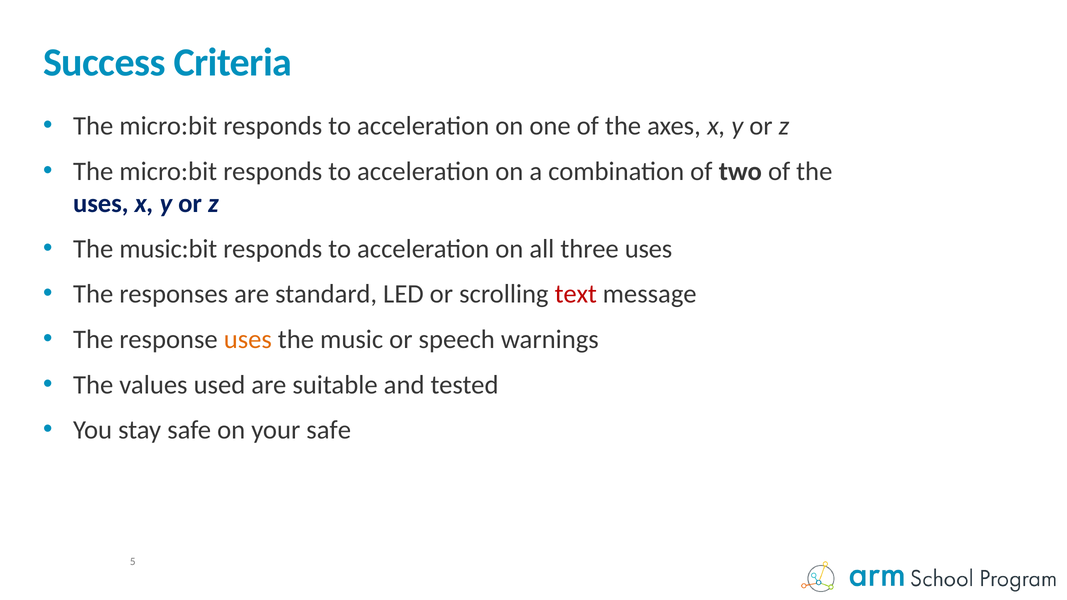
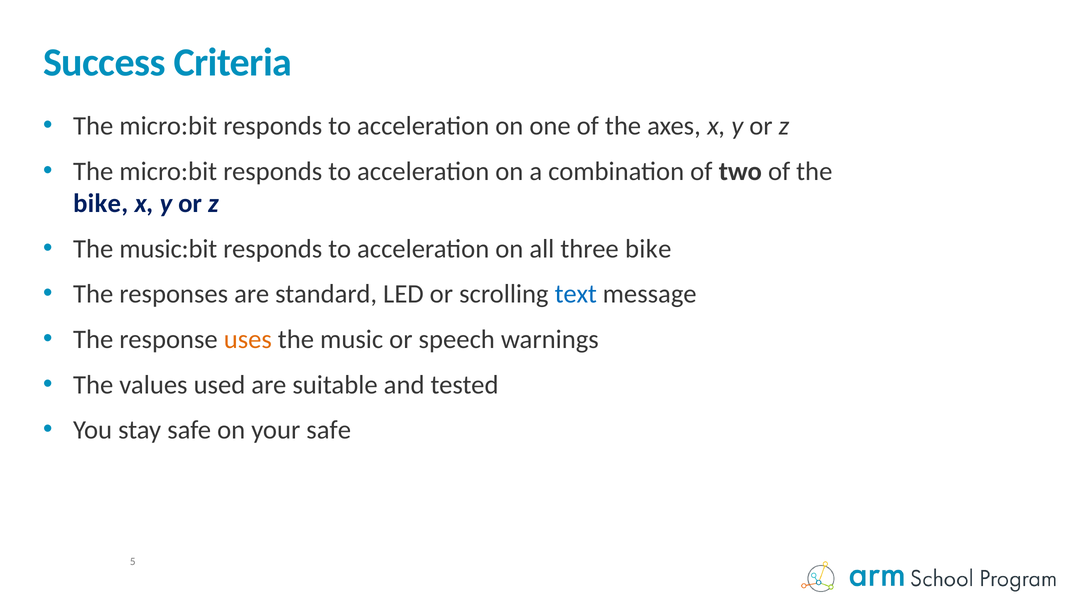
uses at (101, 204): uses -> bike
three uses: uses -> bike
text colour: red -> blue
